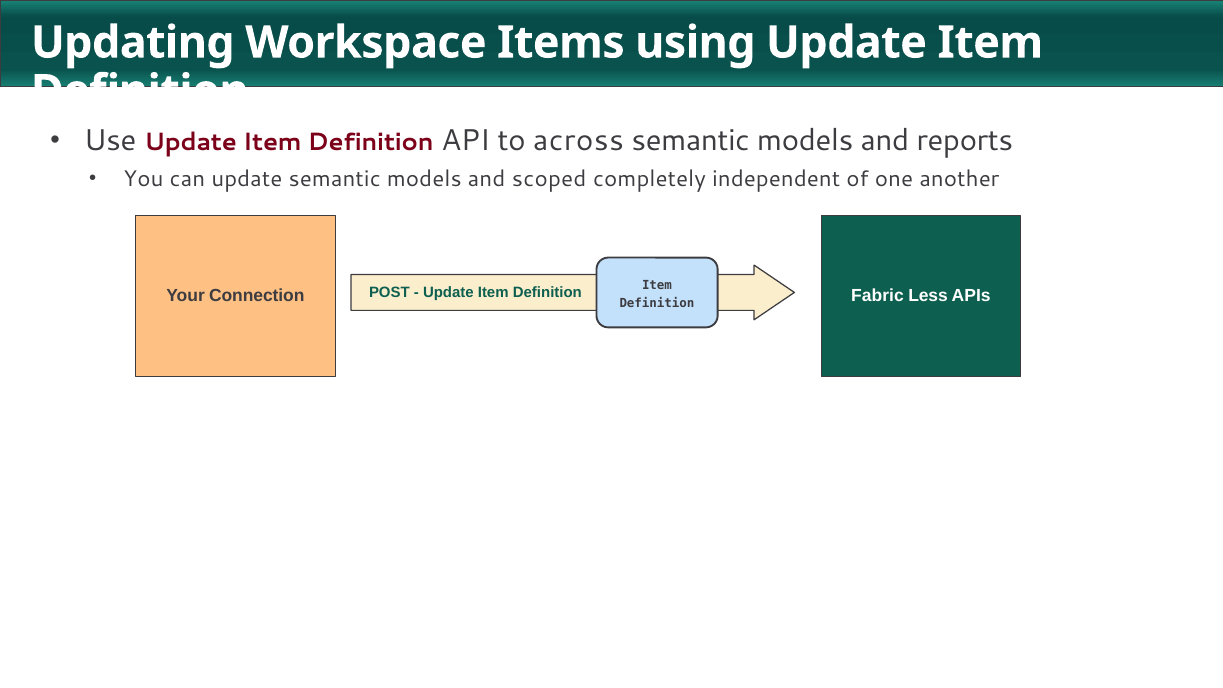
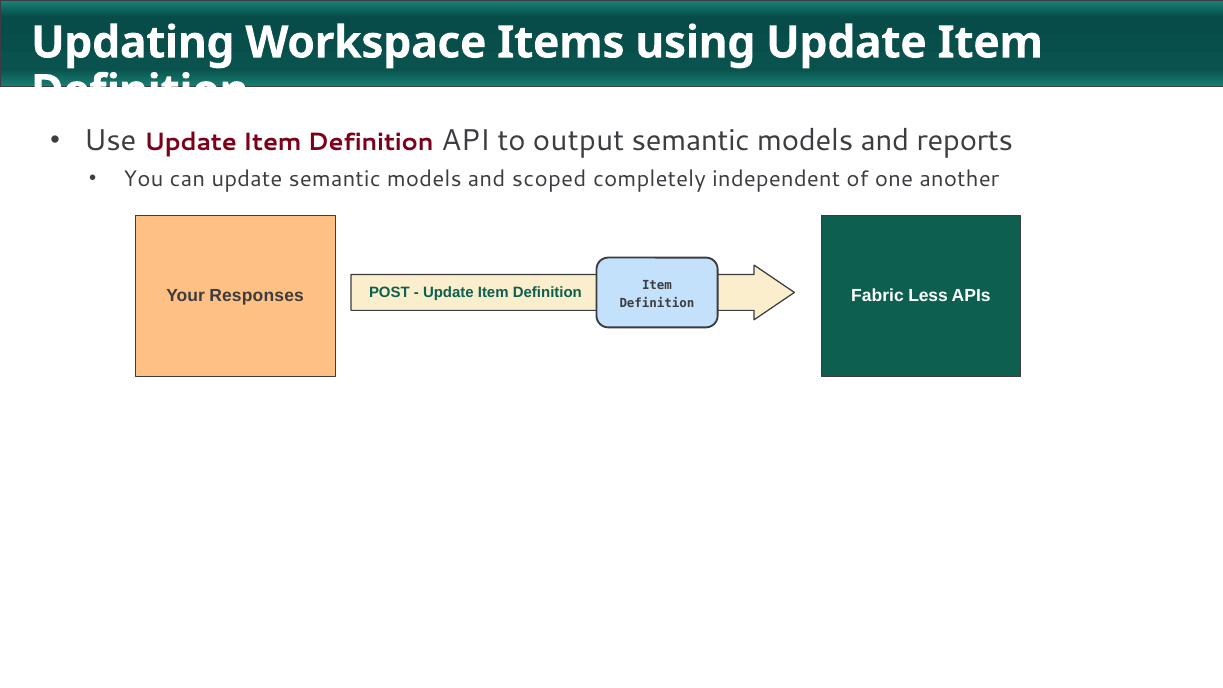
across: across -> output
Connection: Connection -> Responses
